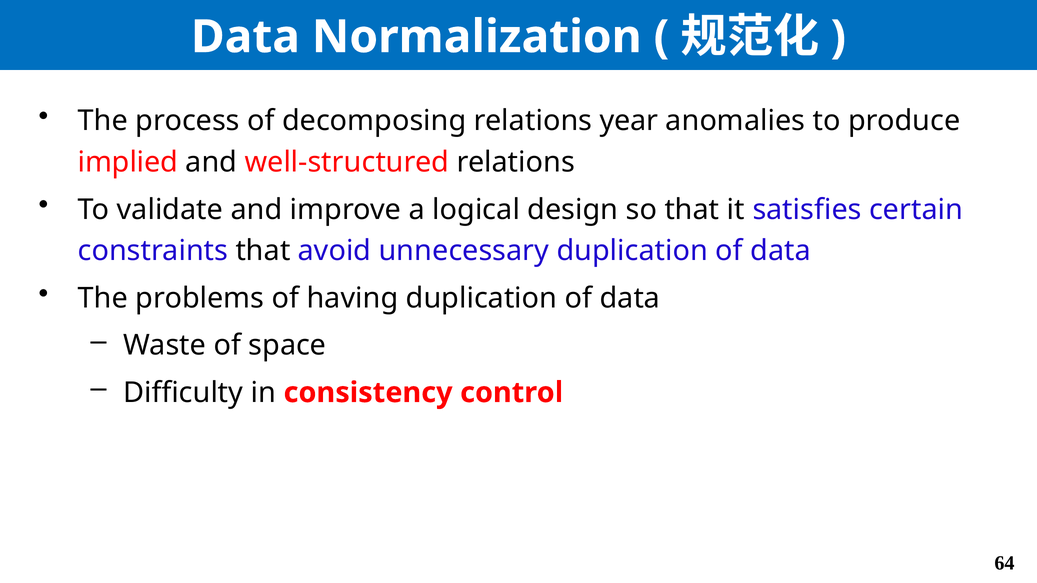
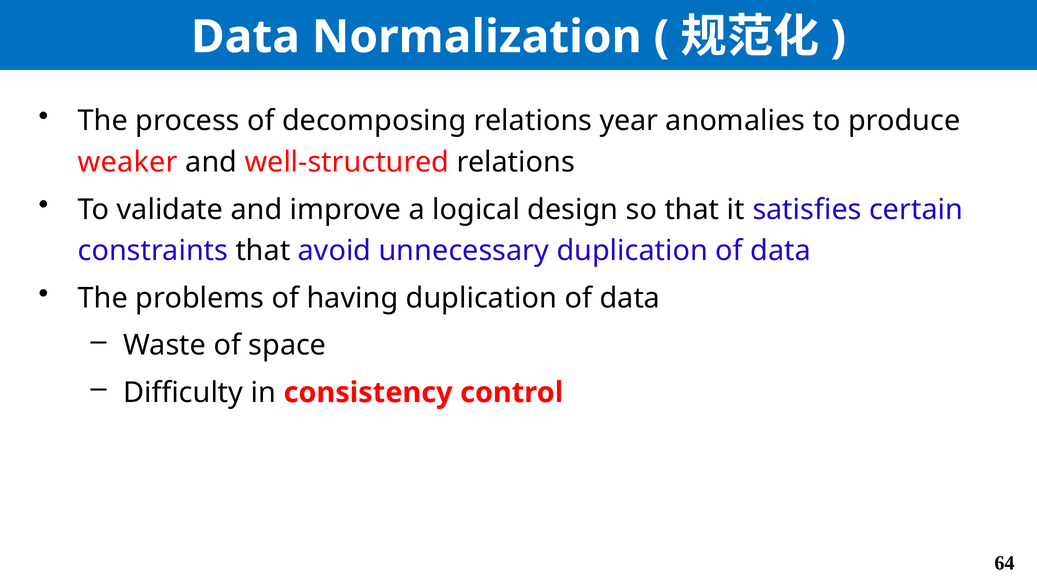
implied: implied -> weaker
